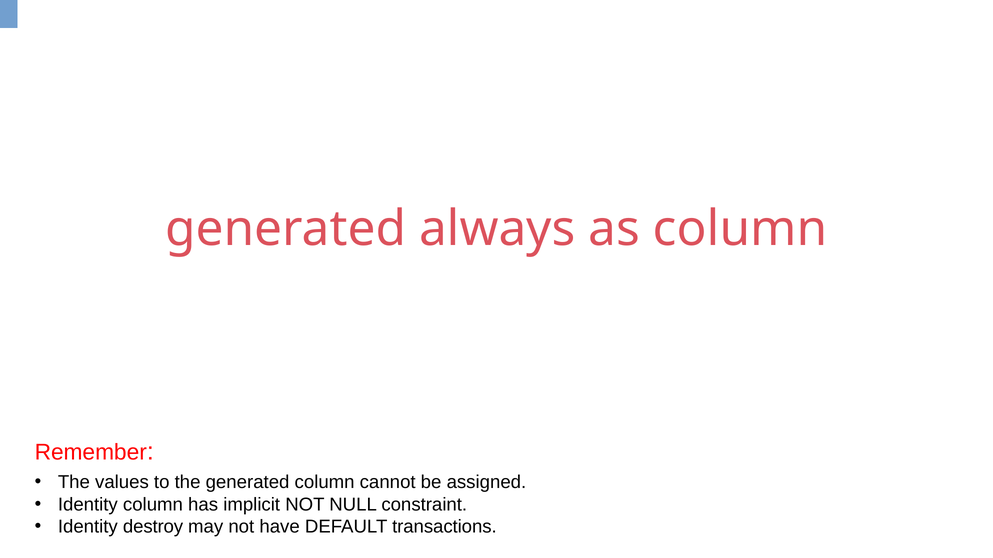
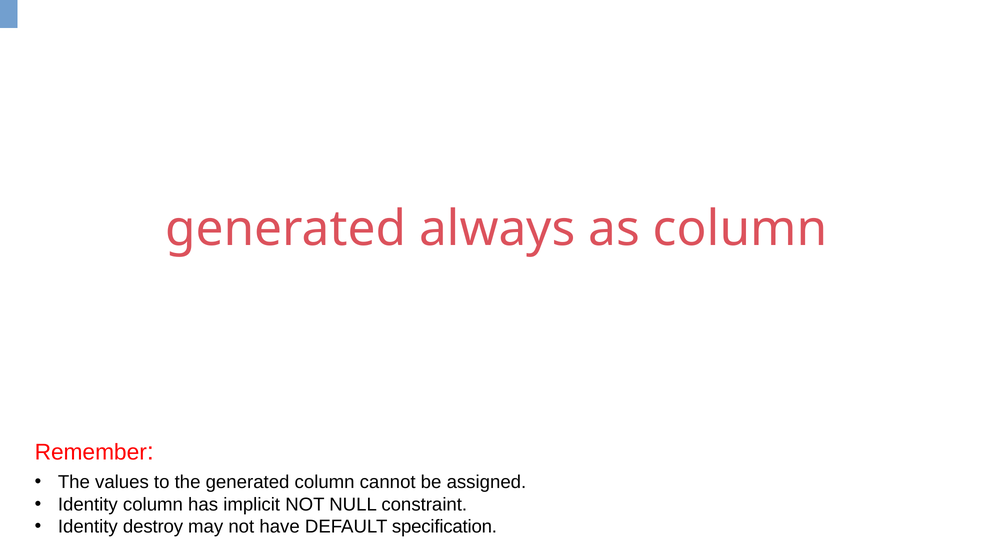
transactions: transactions -> specification
